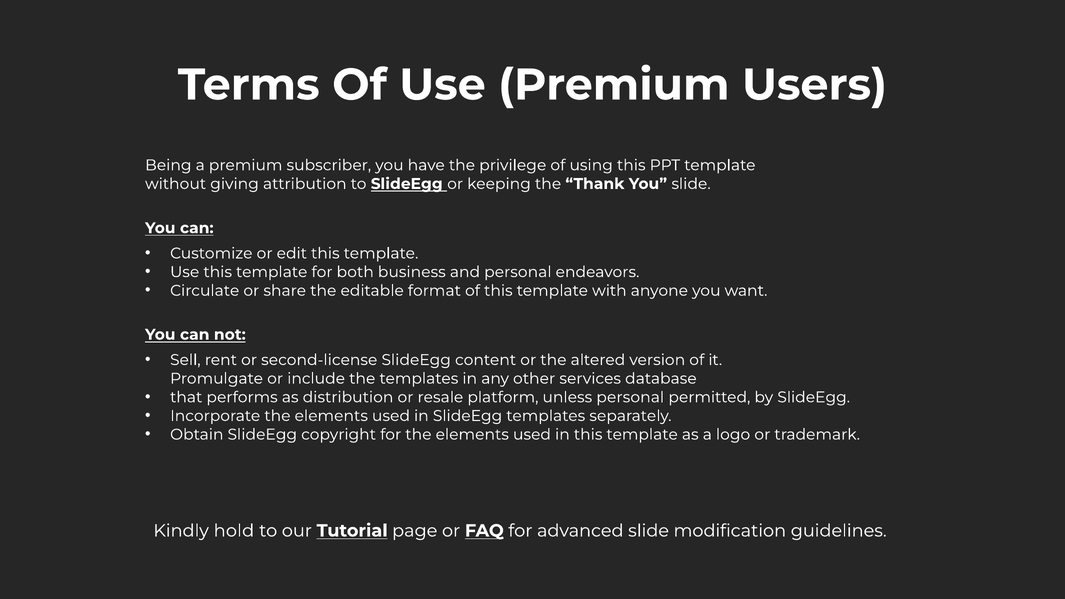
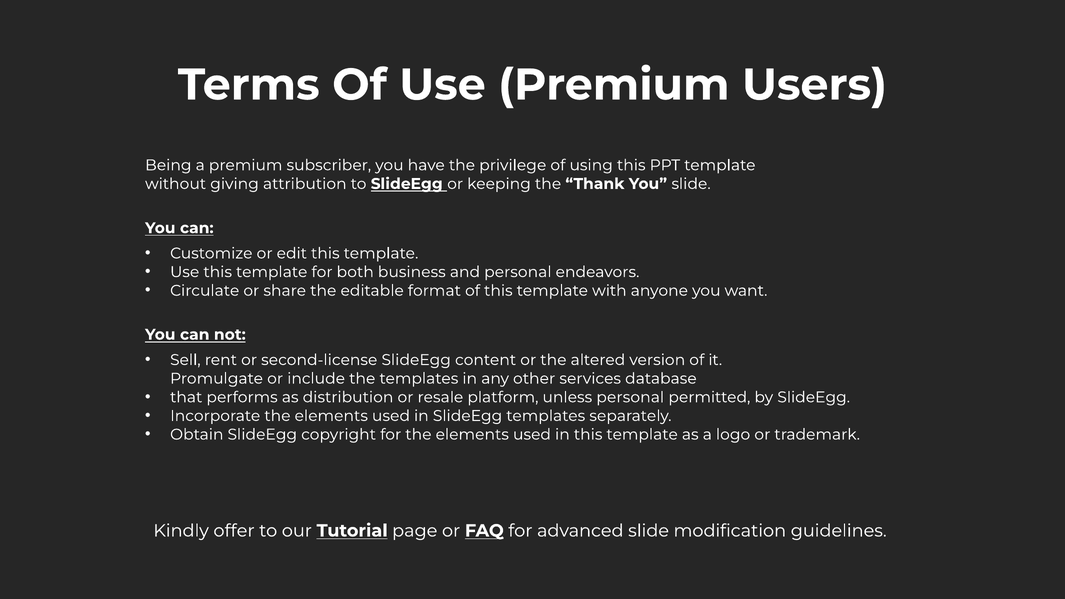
hold: hold -> offer
